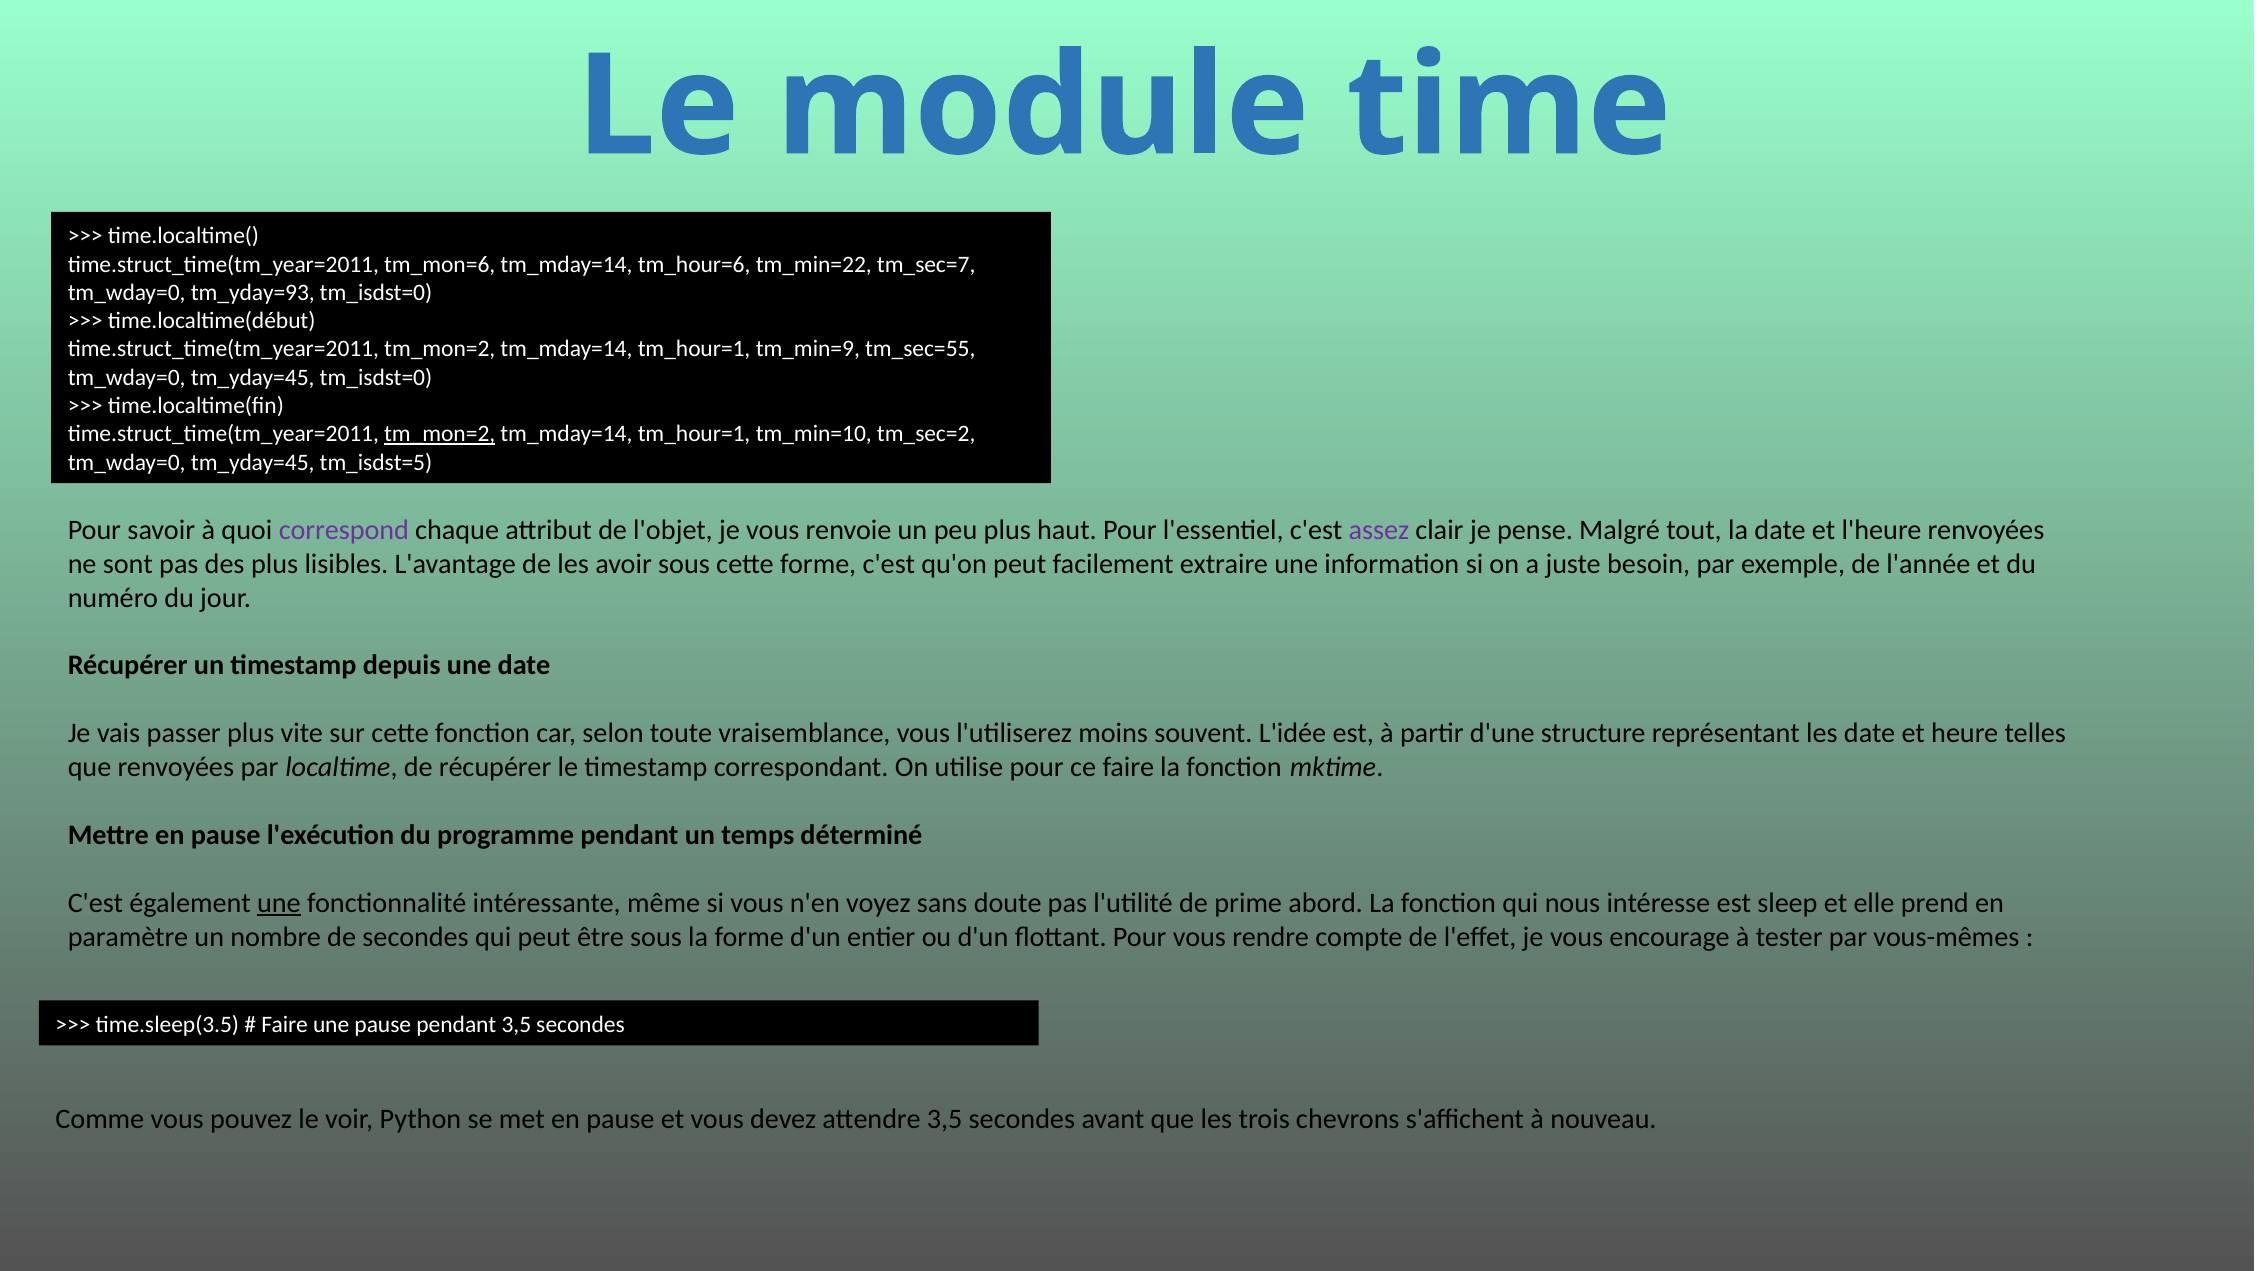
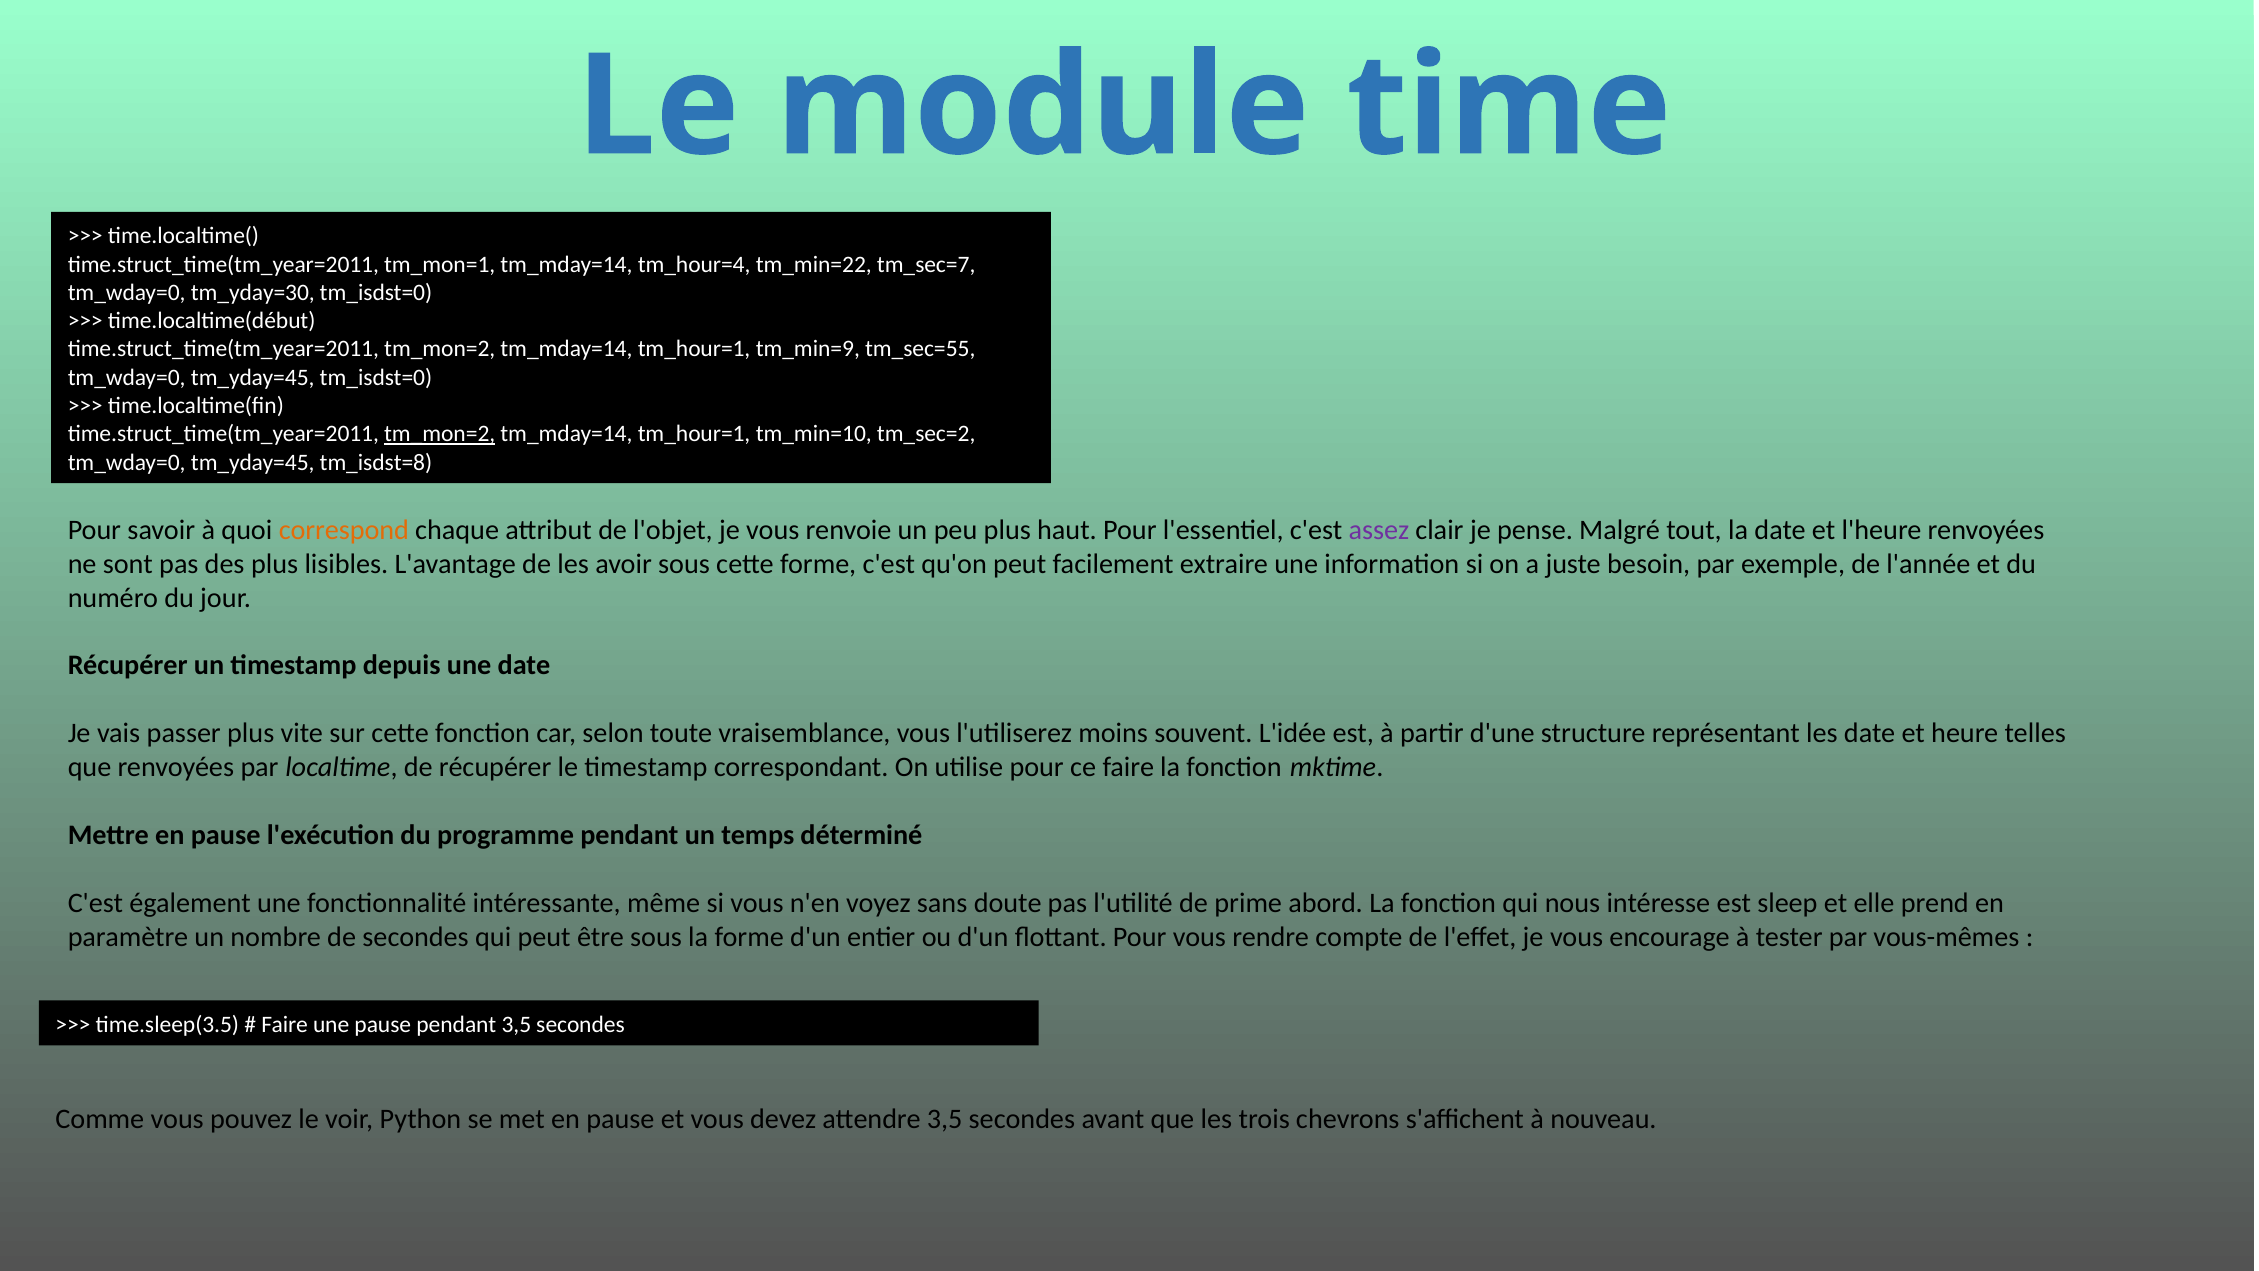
tm_mon=6: tm_mon=6 -> tm_mon=1
tm_hour=6: tm_hour=6 -> tm_hour=4
tm_yday=93: tm_yday=93 -> tm_yday=30
tm_isdst=5: tm_isdst=5 -> tm_isdst=8
correspond colour: purple -> orange
une at (279, 903) underline: present -> none
